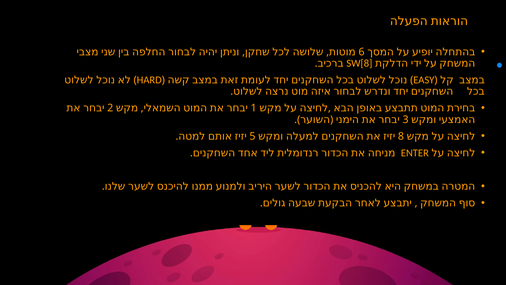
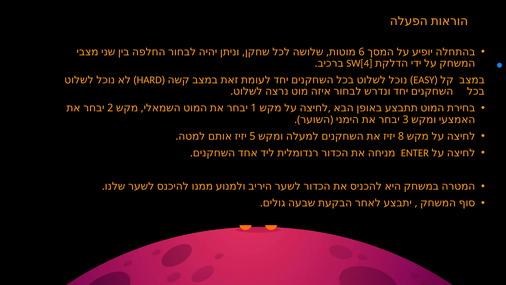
SW[8: SW[8 -> SW[4
